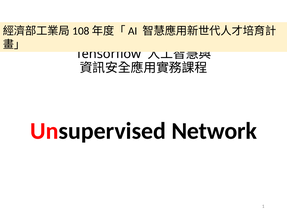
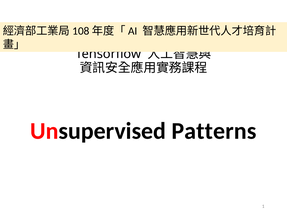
Network: Network -> Patterns
